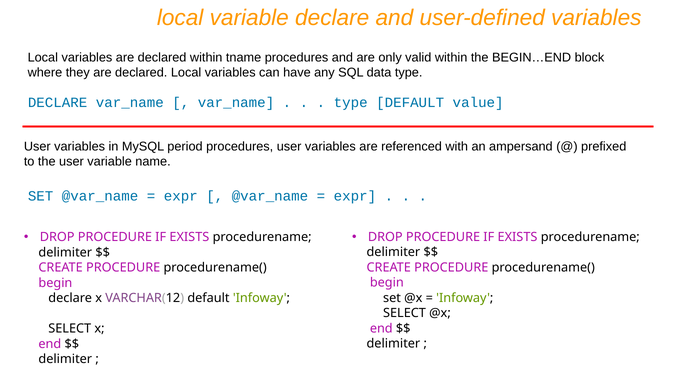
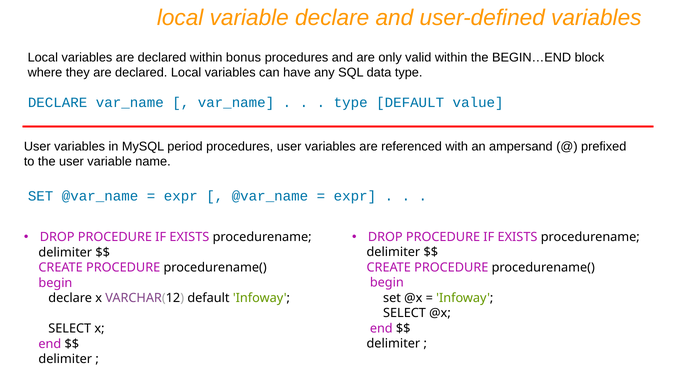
tname: tname -> bonus
